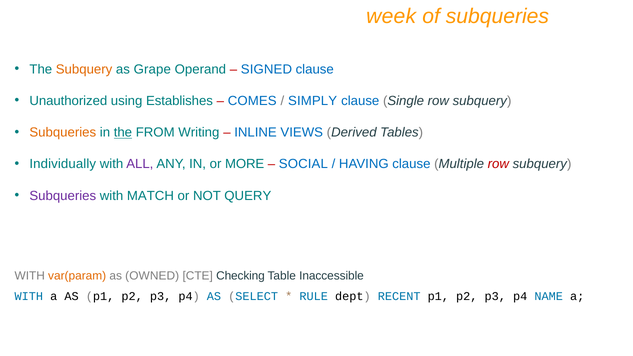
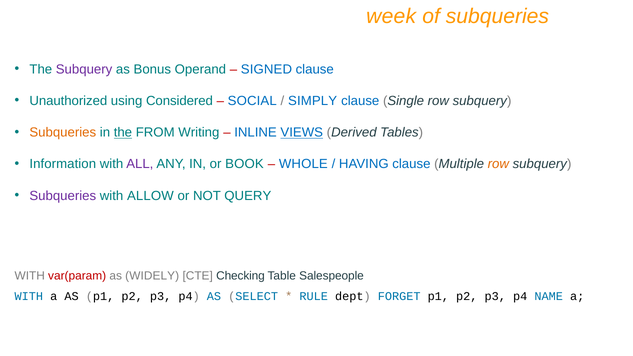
Subquery at (84, 69) colour: orange -> purple
Grape: Grape -> Bonus
Establishes: Establishes -> Considered
COMES: COMES -> SOCIAL
VIEWS underline: none -> present
Individually: Individually -> Information
MORE: MORE -> BOOK
SOCIAL: SOCIAL -> WHOLE
row at (498, 164) colour: red -> orange
MATCH: MATCH -> ALLOW
var(param colour: orange -> red
OWNED: OWNED -> WIDELY
Inaccessible: Inaccessible -> Salespeople
RECENT: RECENT -> FORGET
